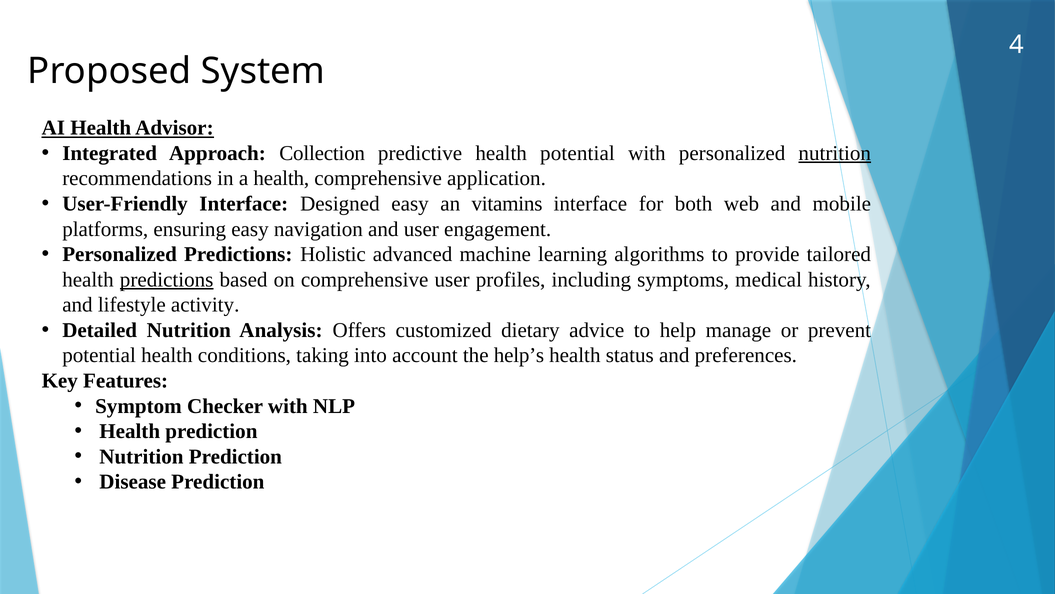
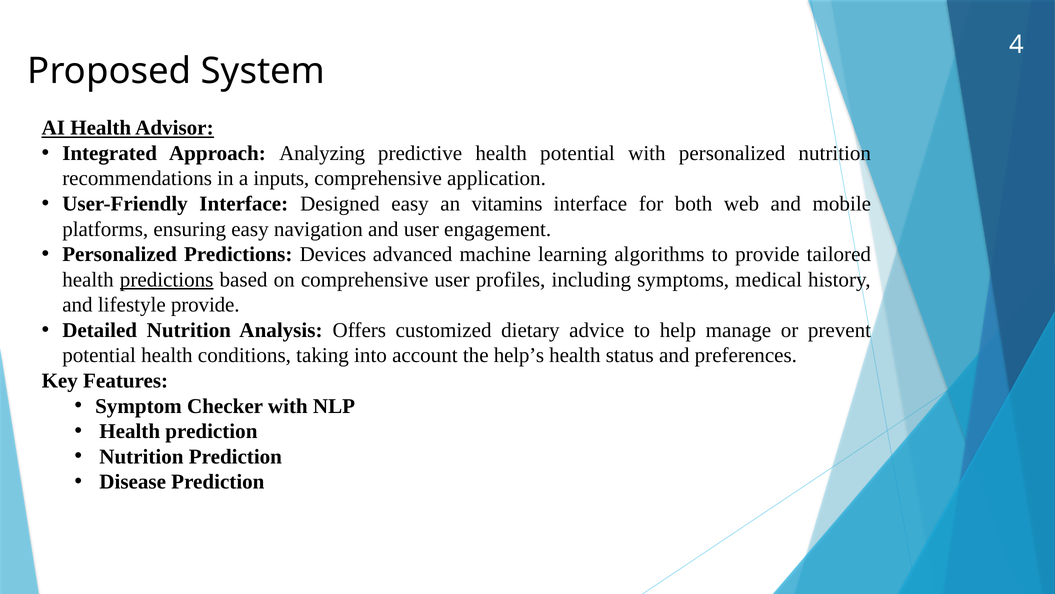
Collection: Collection -> Analyzing
nutrition at (835, 153) underline: present -> none
a health: health -> inputs
Holistic: Holistic -> Devices
lifestyle activity: activity -> provide
